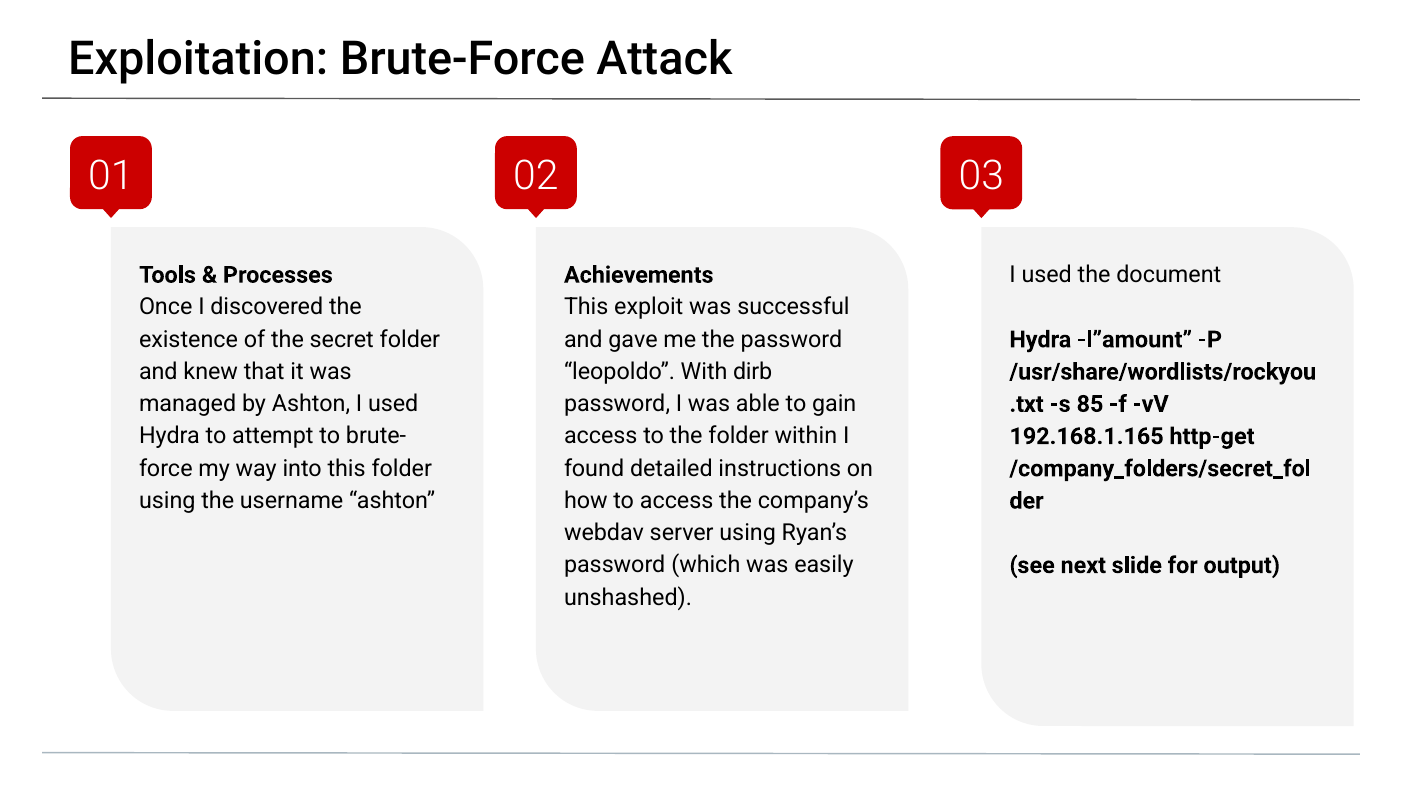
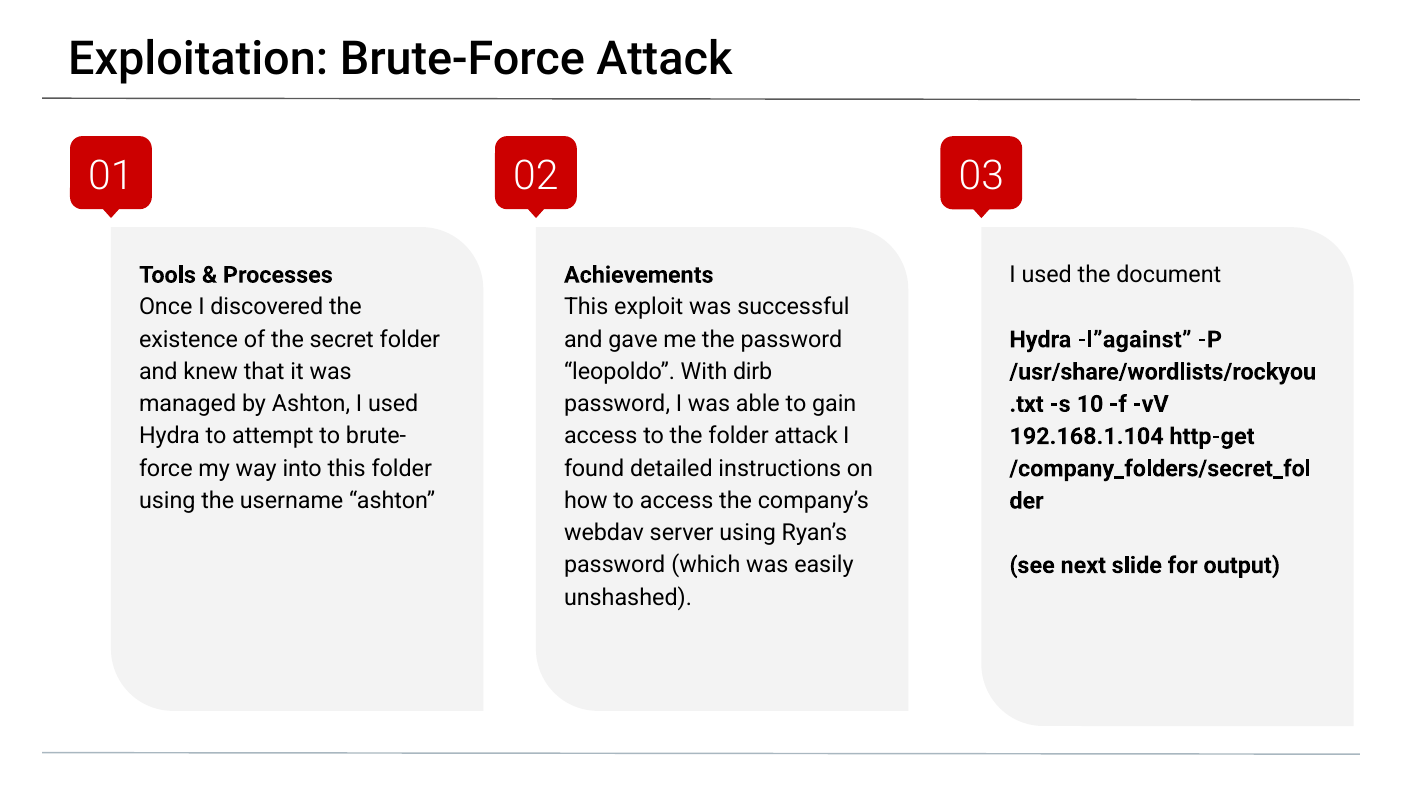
l”amount: l”amount -> l”against
85: 85 -> 10
folder within: within -> attack
192.168.1.165: 192.168.1.165 -> 192.168.1.104
